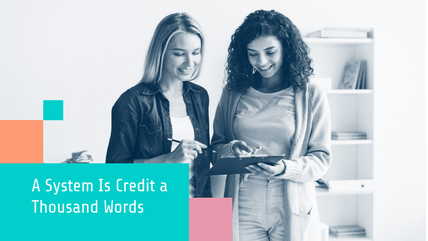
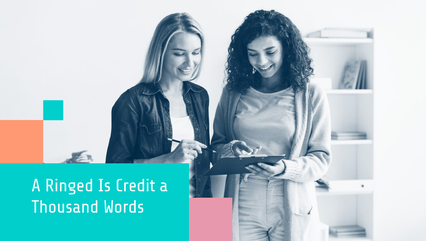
System: System -> Ringed
